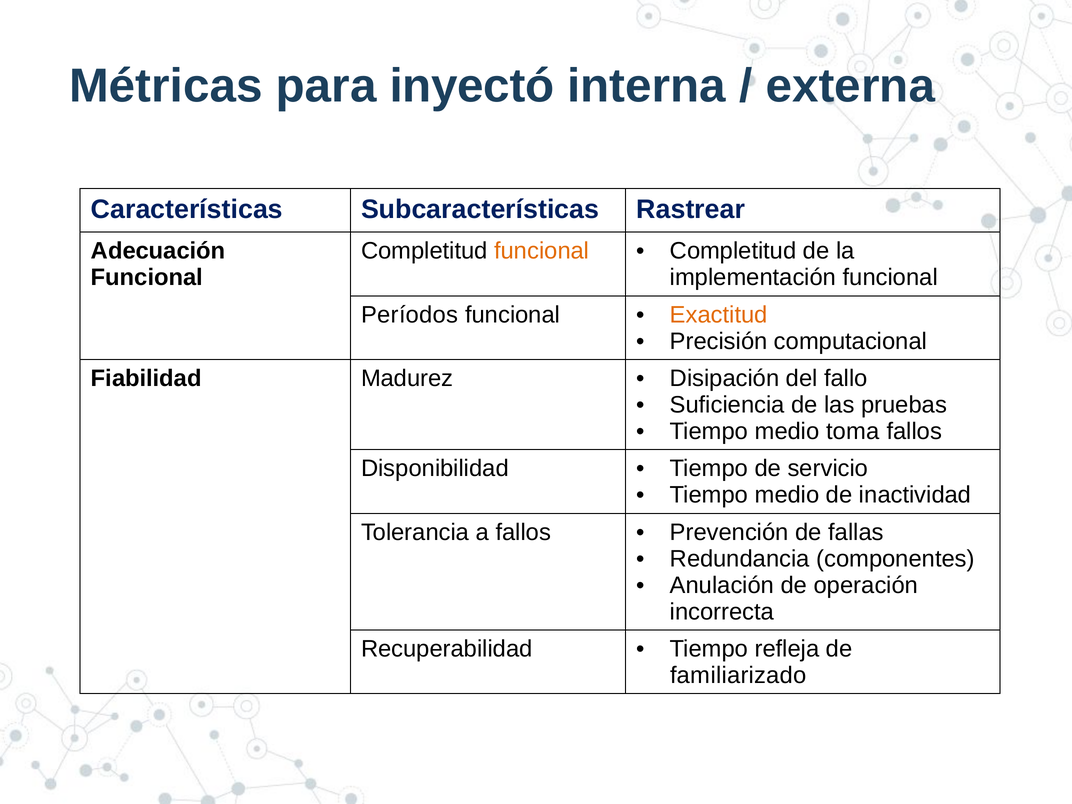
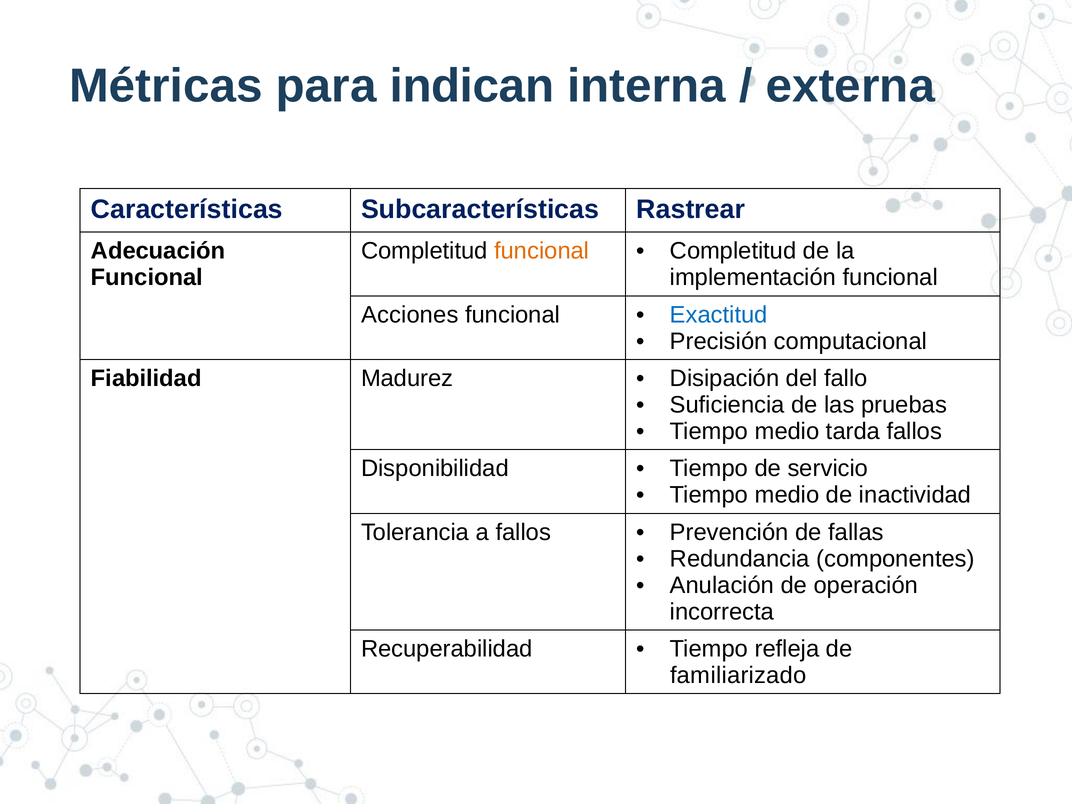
inyectó: inyectó -> indican
Períodos: Períodos -> Acciones
Exactitud colour: orange -> blue
toma: toma -> tarda
